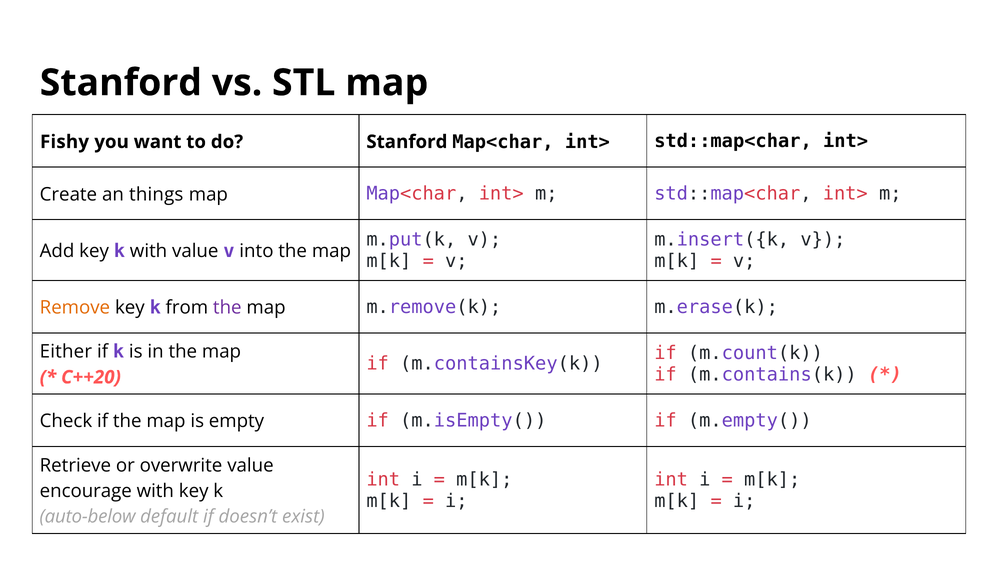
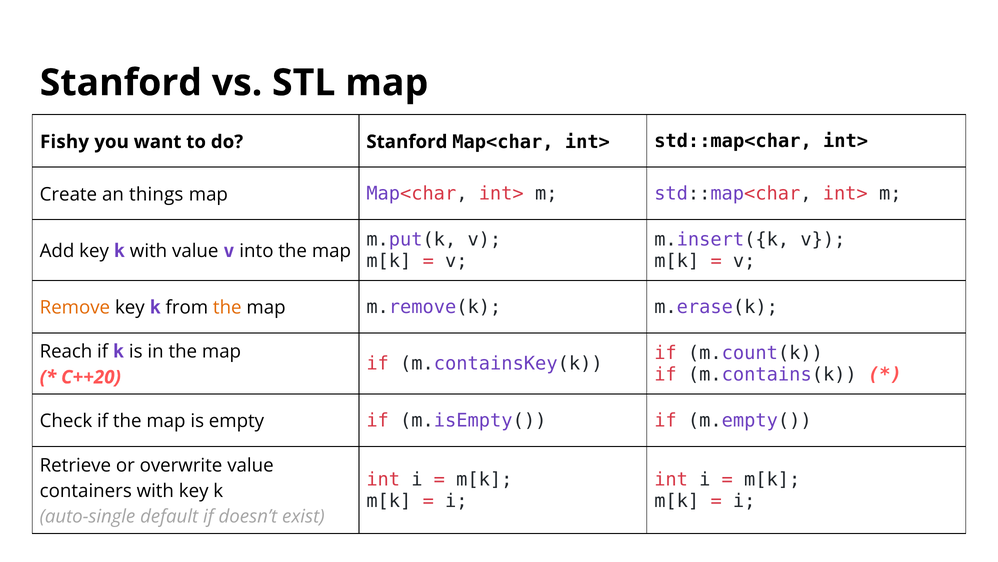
the at (227, 307) colour: purple -> orange
Either: Either -> Reach
encourage: encourage -> containers
auto-below: auto-below -> auto-single
